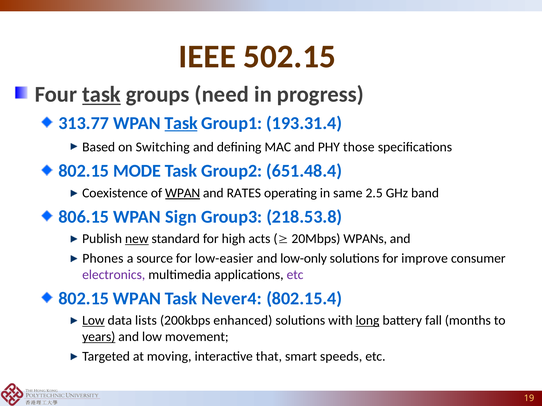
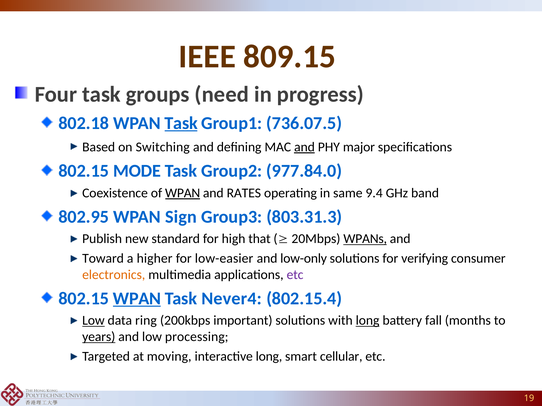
502.15: 502.15 -> 809.15
task at (101, 95) underline: present -> none
313.77: 313.77 -> 802.18
193.31.4: 193.31.4 -> 736.07.5
and at (304, 147) underline: none -> present
those: those -> major
651.48.4: 651.48.4 -> 977.84.0
2.5: 2.5 -> 9.4
806.15: 806.15 -> 802.95
218.53.8: 218.53.8 -> 803.31.3
new underline: present -> none
acts: acts -> that
WPANs underline: none -> present
Phones: Phones -> Toward
source: source -> higher
improve: improve -> verifying
electronics colour: purple -> orange
WPAN at (137, 299) underline: none -> present
lists: lists -> ring
enhanced: enhanced -> important
movement: movement -> processing
interactive that: that -> long
speeds: speeds -> cellular
